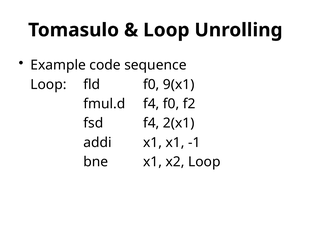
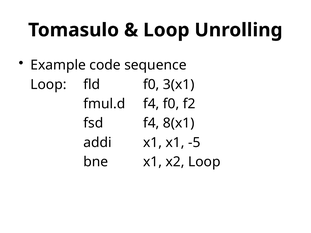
9(x1: 9(x1 -> 3(x1
2(x1: 2(x1 -> 8(x1
-1: -1 -> -5
